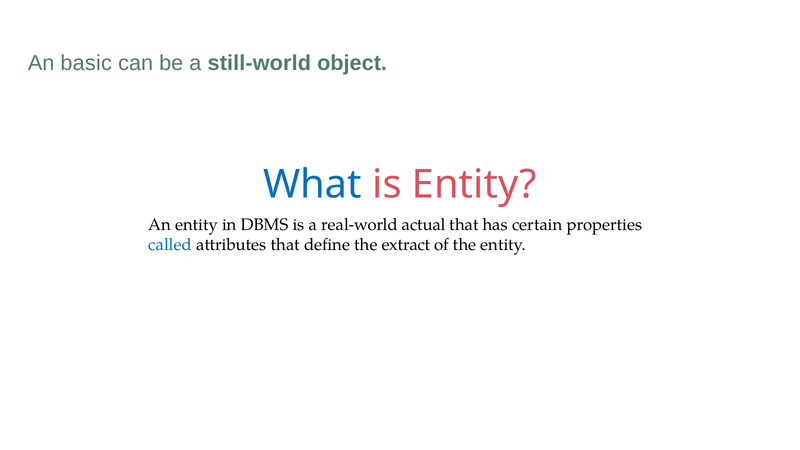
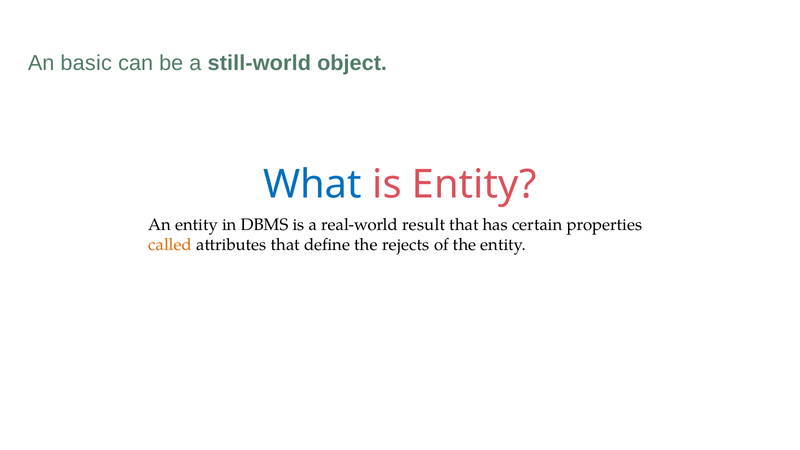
actual: actual -> result
called colour: blue -> orange
extract: extract -> rejects
